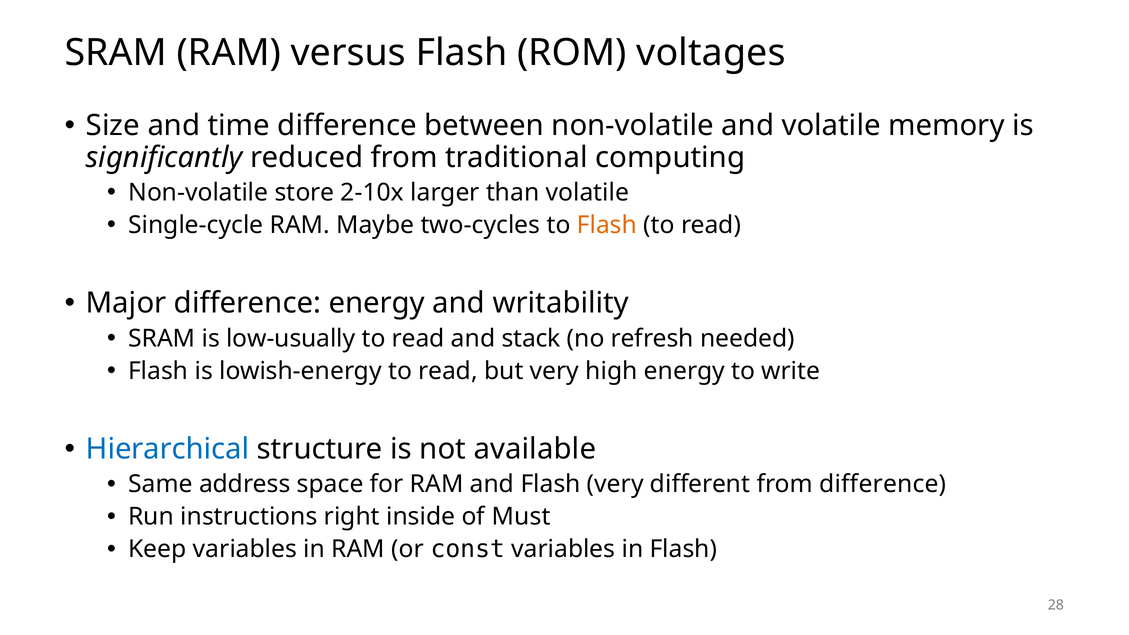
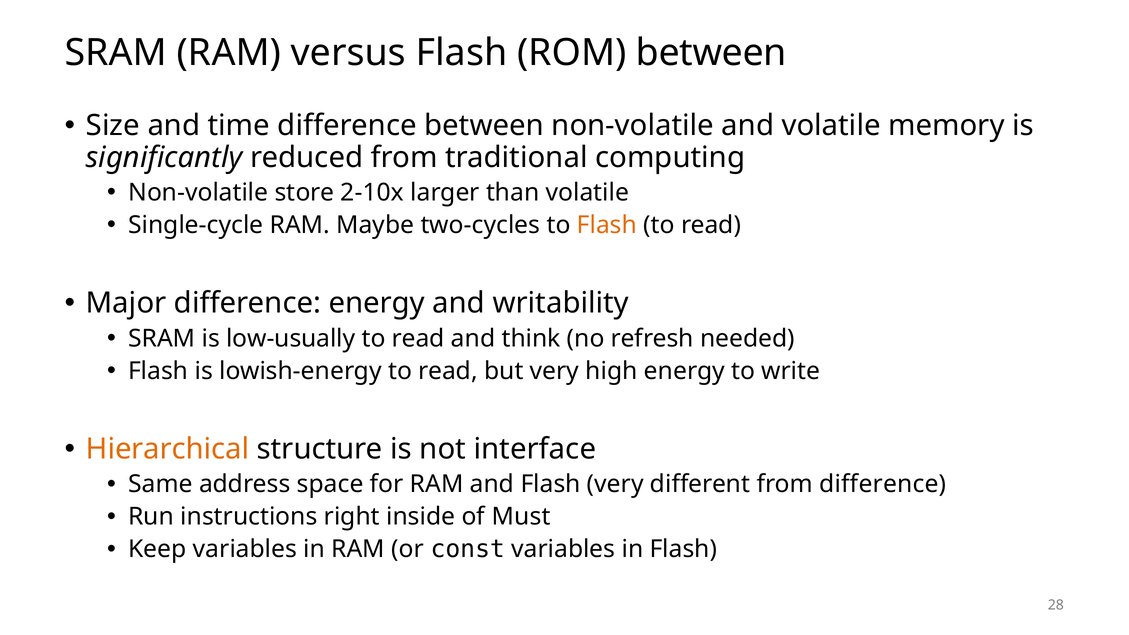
ROM voltages: voltages -> between
stack: stack -> think
Hierarchical colour: blue -> orange
available: available -> interface
